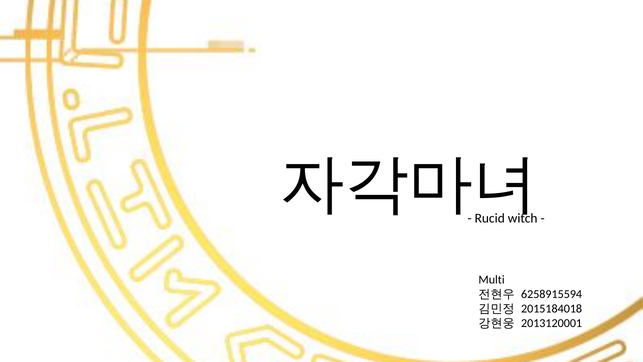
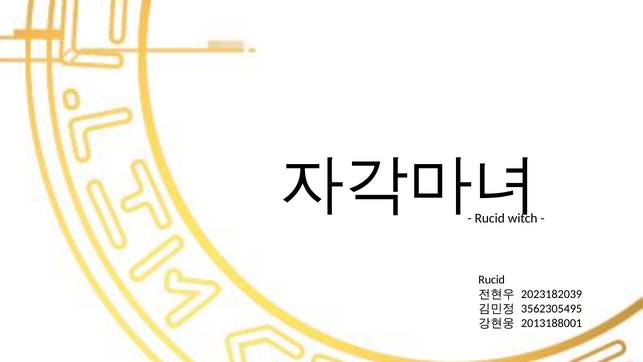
Multi at (492, 280): Multi -> Rucid
6258915594: 6258915594 -> 2023182039
2015184018: 2015184018 -> 3562305495
2013120001: 2013120001 -> 2013188001
